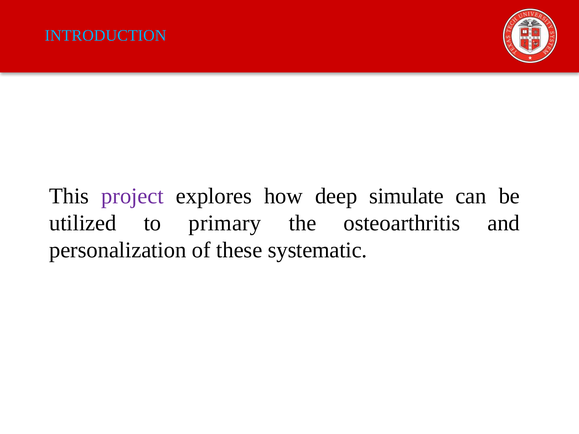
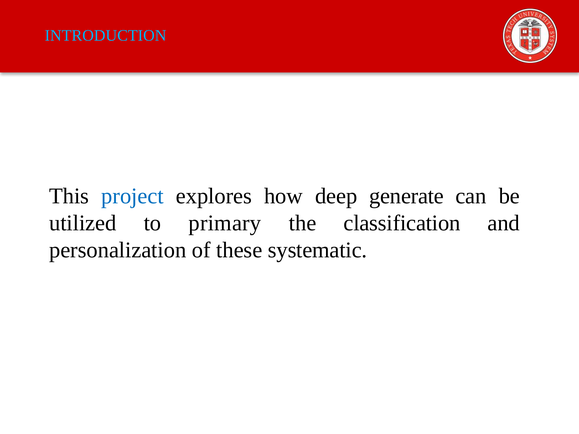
project colour: purple -> blue
simulate: simulate -> generate
osteoarthritis: osteoarthritis -> classification
